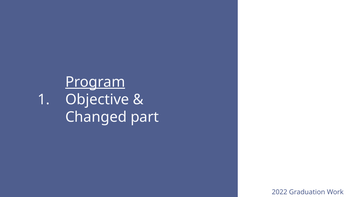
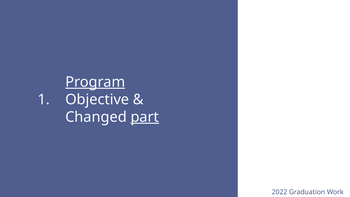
part underline: none -> present
